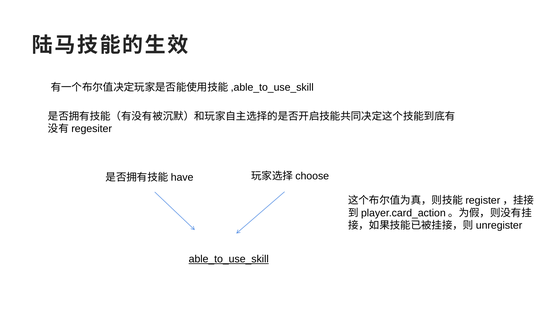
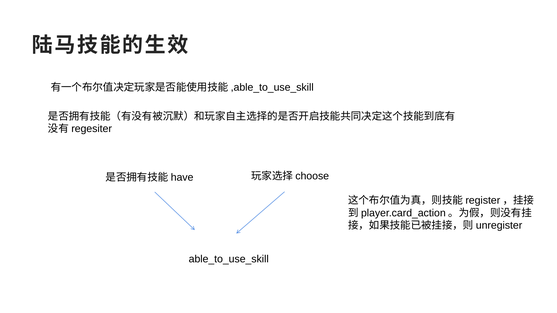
able_to_use_skill underline: present -> none
